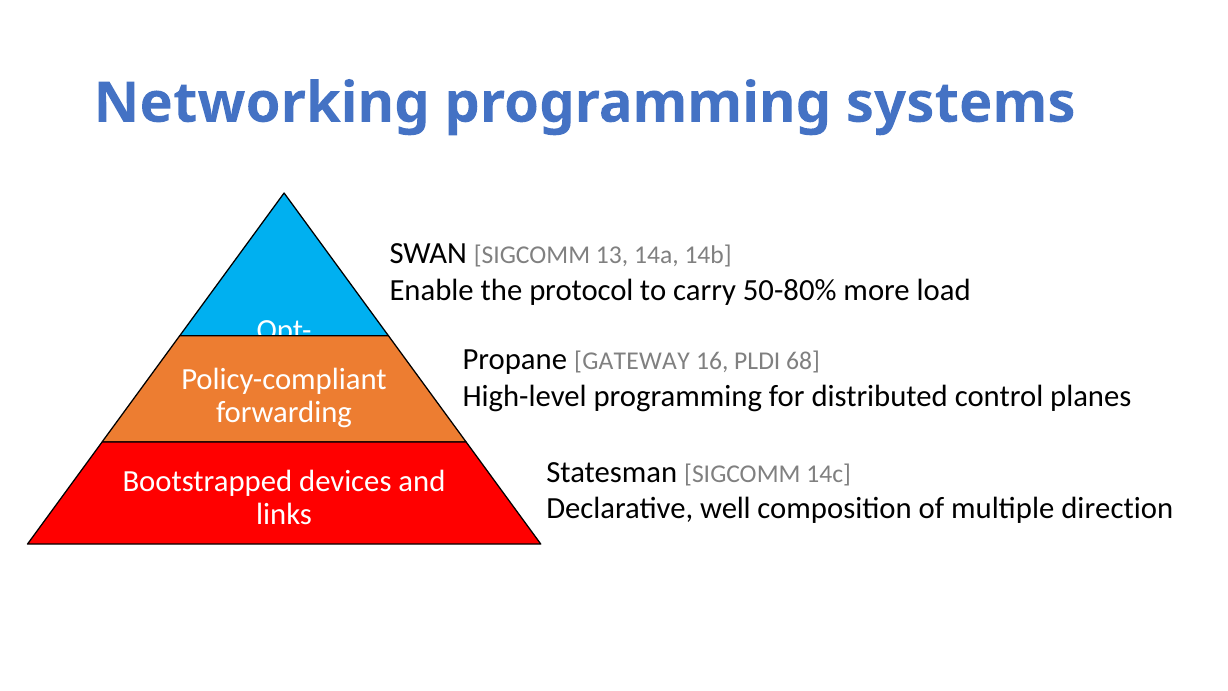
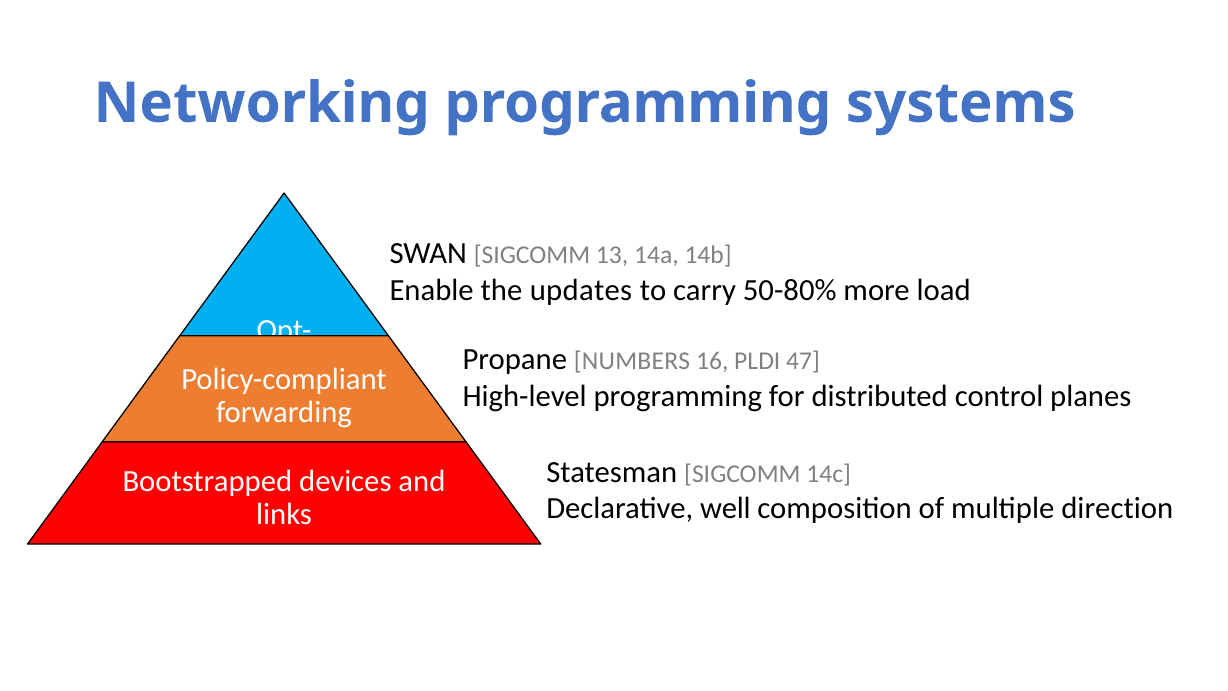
protocol: protocol -> updates
GATEWAY: GATEWAY -> NUMBERS
68: 68 -> 47
